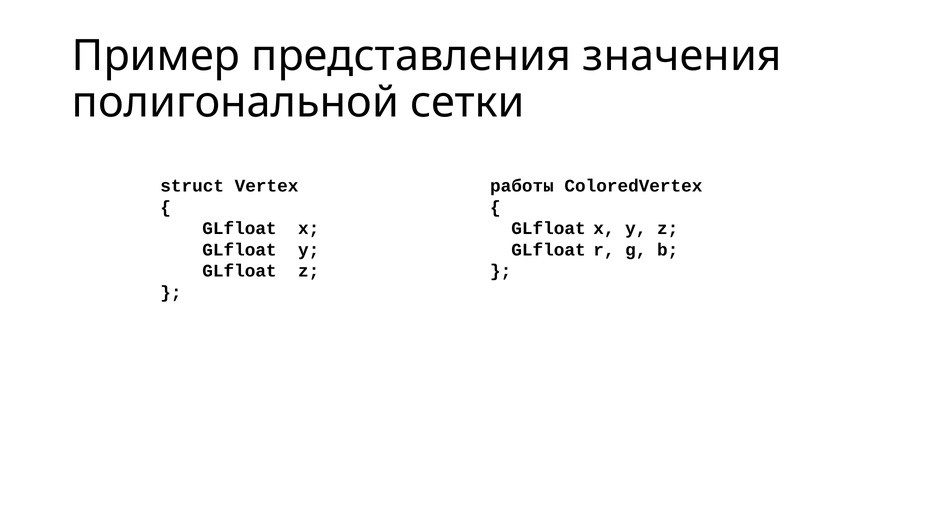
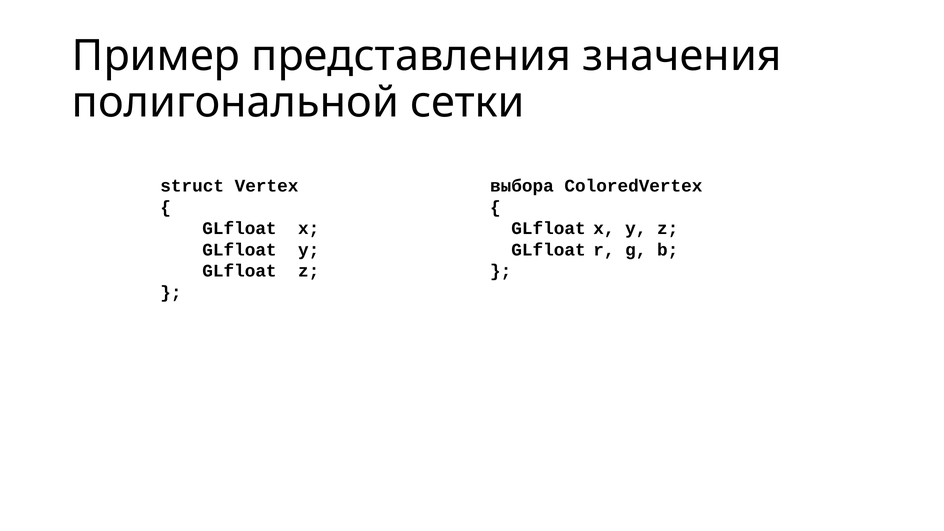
работы: работы -> выбора
